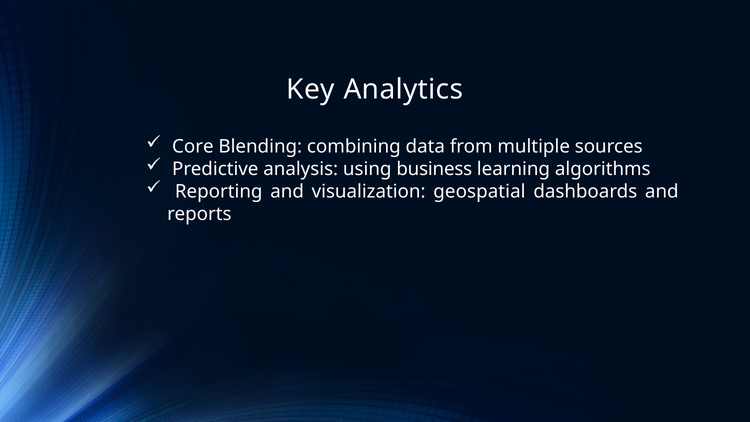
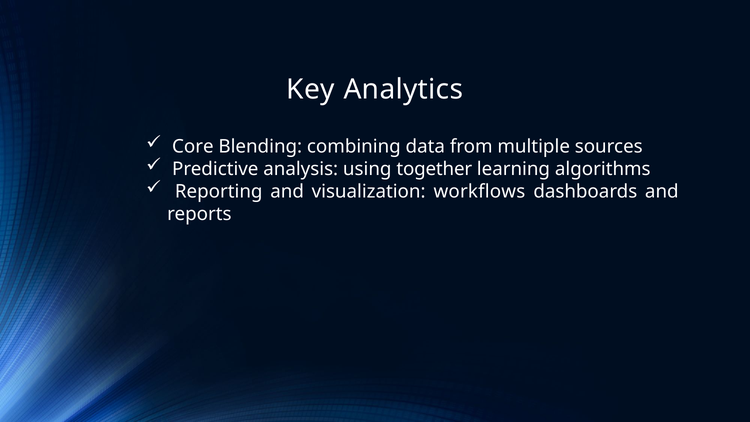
business: business -> together
geospatial: geospatial -> workflows
